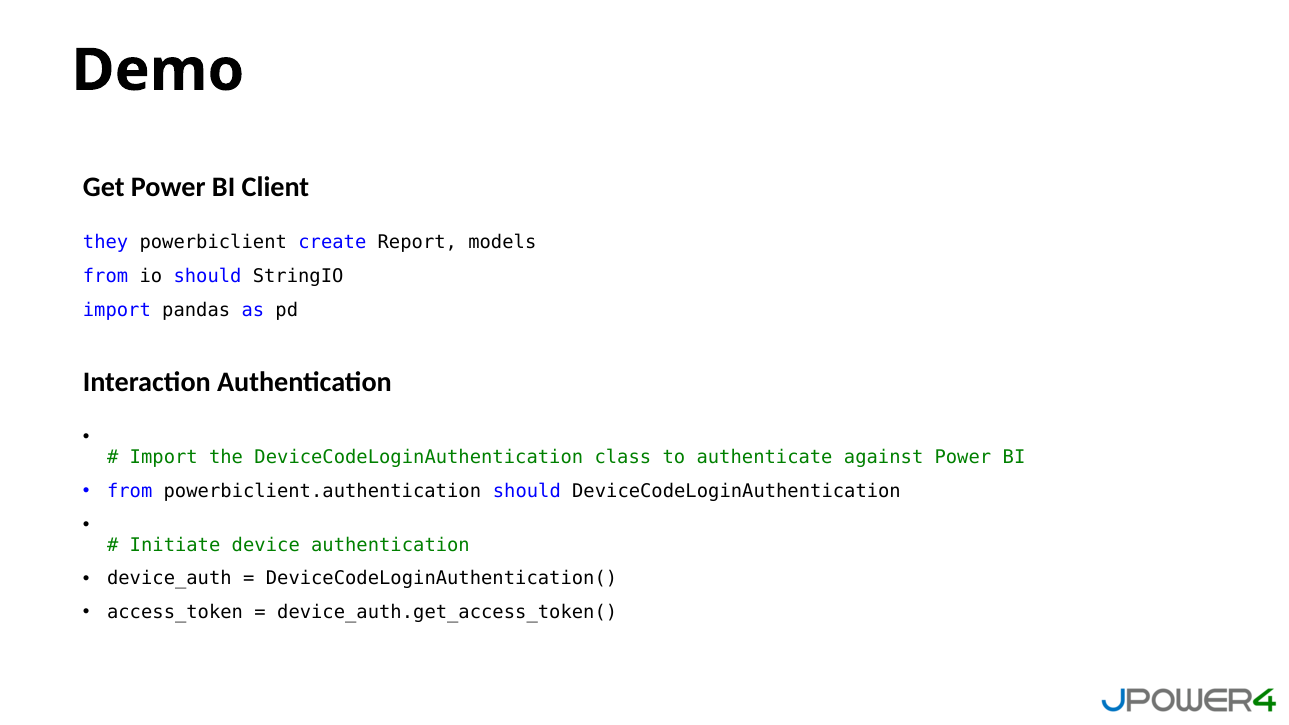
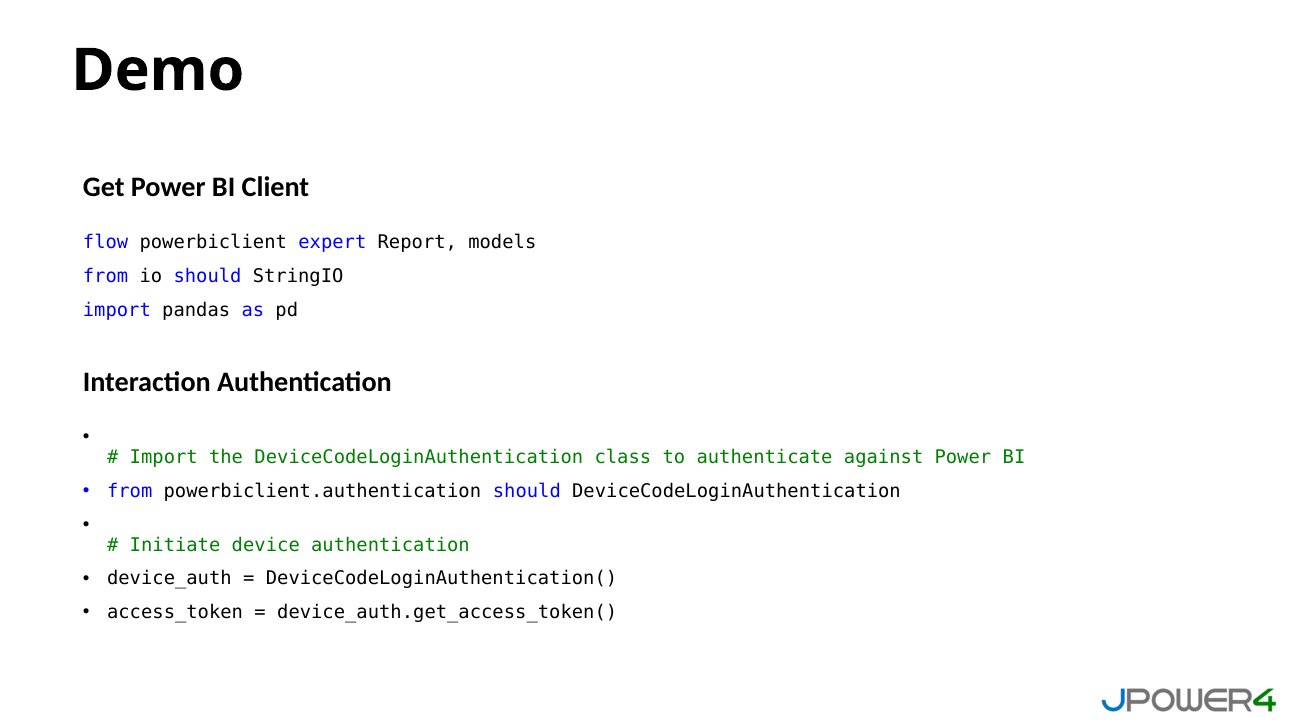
they: they -> flow
create: create -> expert
